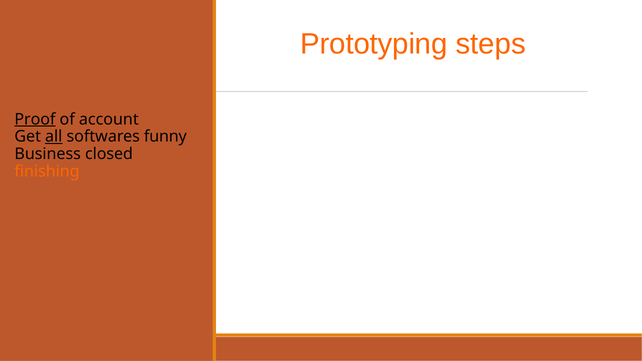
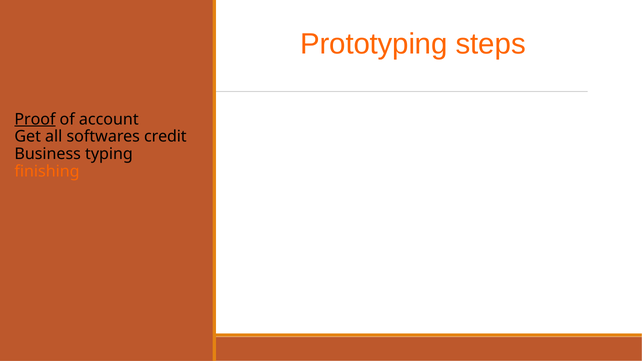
all underline: present -> none
funny: funny -> credit
closed: closed -> typing
